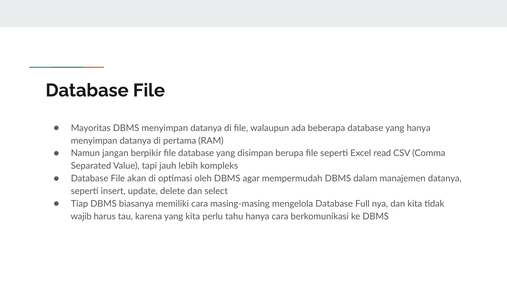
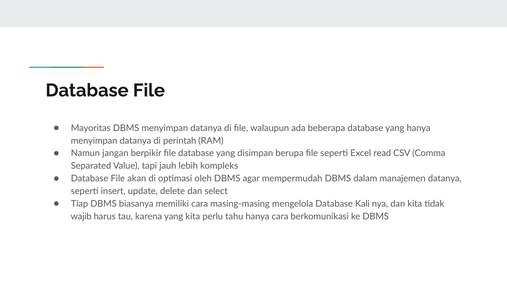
pertama: pertama -> perintah
Full: Full -> Kali
